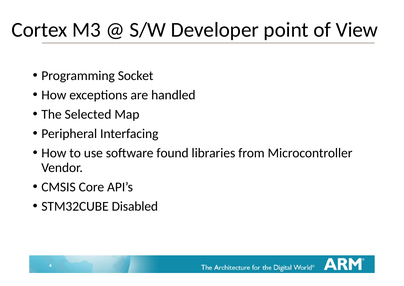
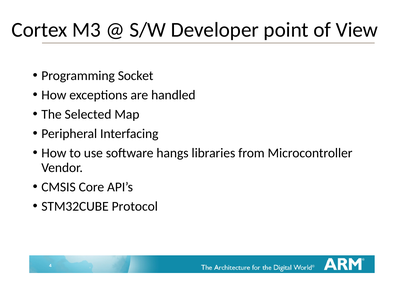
found: found -> hangs
Disabled: Disabled -> Protocol
